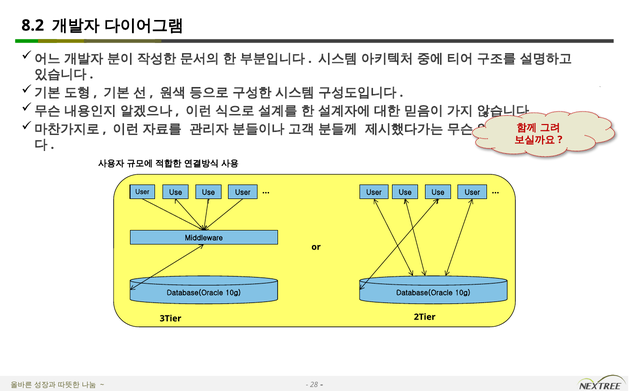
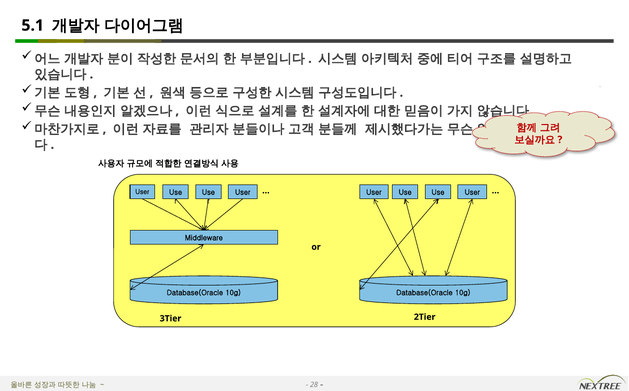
8.2: 8.2 -> 5.1
